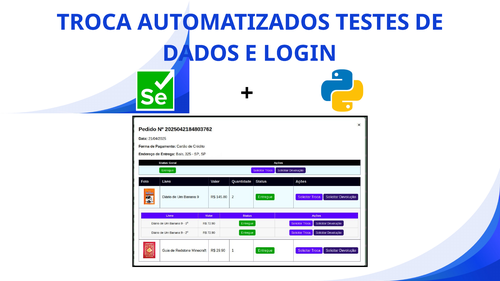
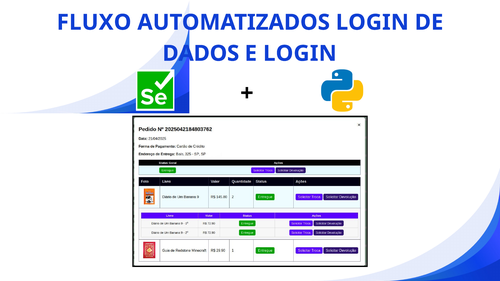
TROCA: TROCA -> FLUXO
AUTOMATIZADOS TESTES: TESTES -> LOGIN
